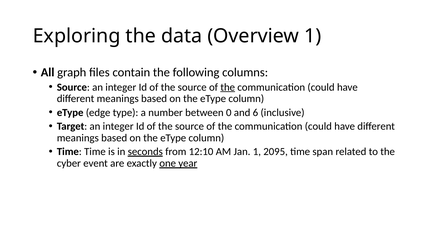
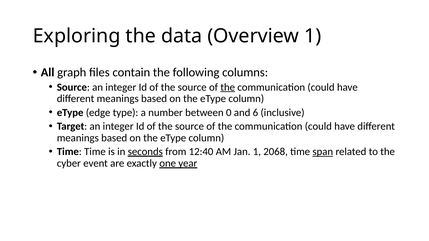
12:10: 12:10 -> 12:40
2095: 2095 -> 2068
span underline: none -> present
